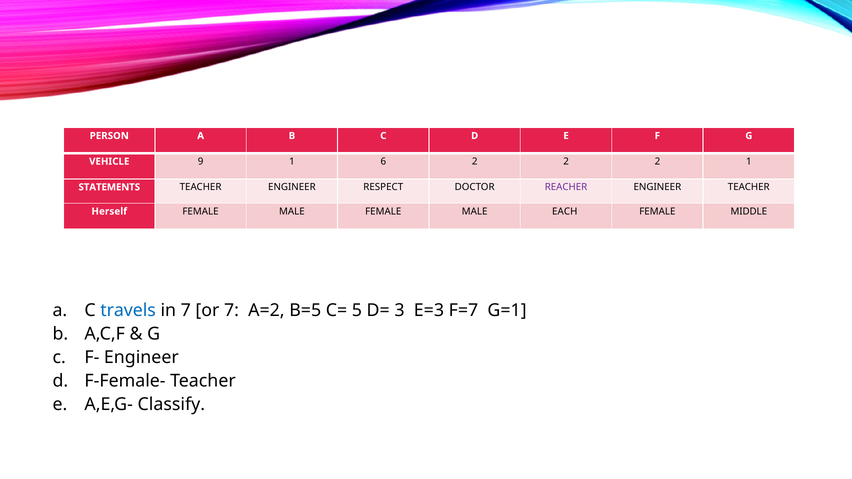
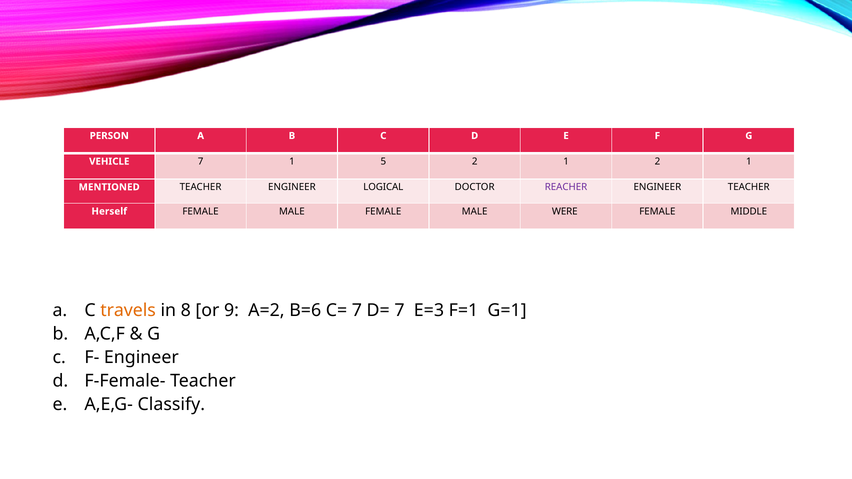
VEHICLE 9: 9 -> 7
6: 6 -> 5
2 at (566, 162): 2 -> 1
STATEMENTS: STATEMENTS -> MENTIONED
RESPECT: RESPECT -> LOGICAL
EACH: EACH -> WERE
travels colour: blue -> orange
in 7: 7 -> 8
or 7: 7 -> 9
B=5: B=5 -> B=6
C= 5: 5 -> 7
D= 3: 3 -> 7
F=7: F=7 -> F=1
